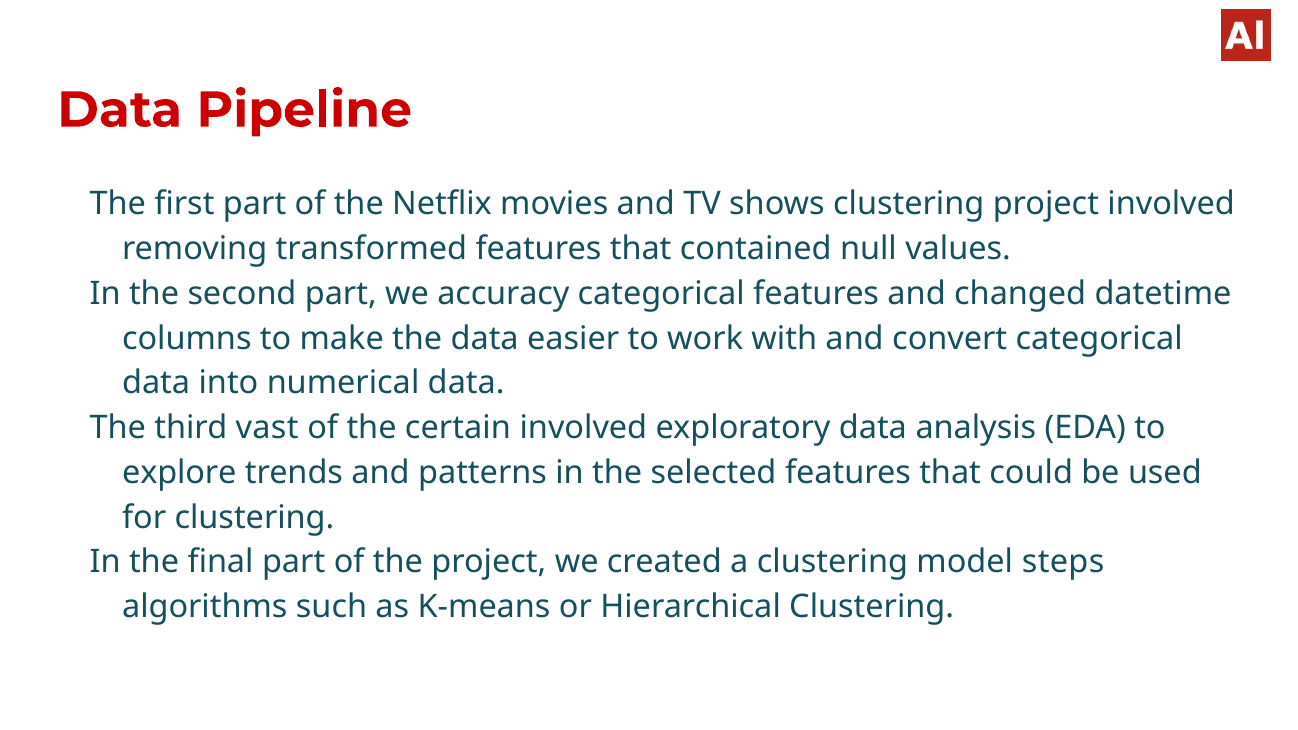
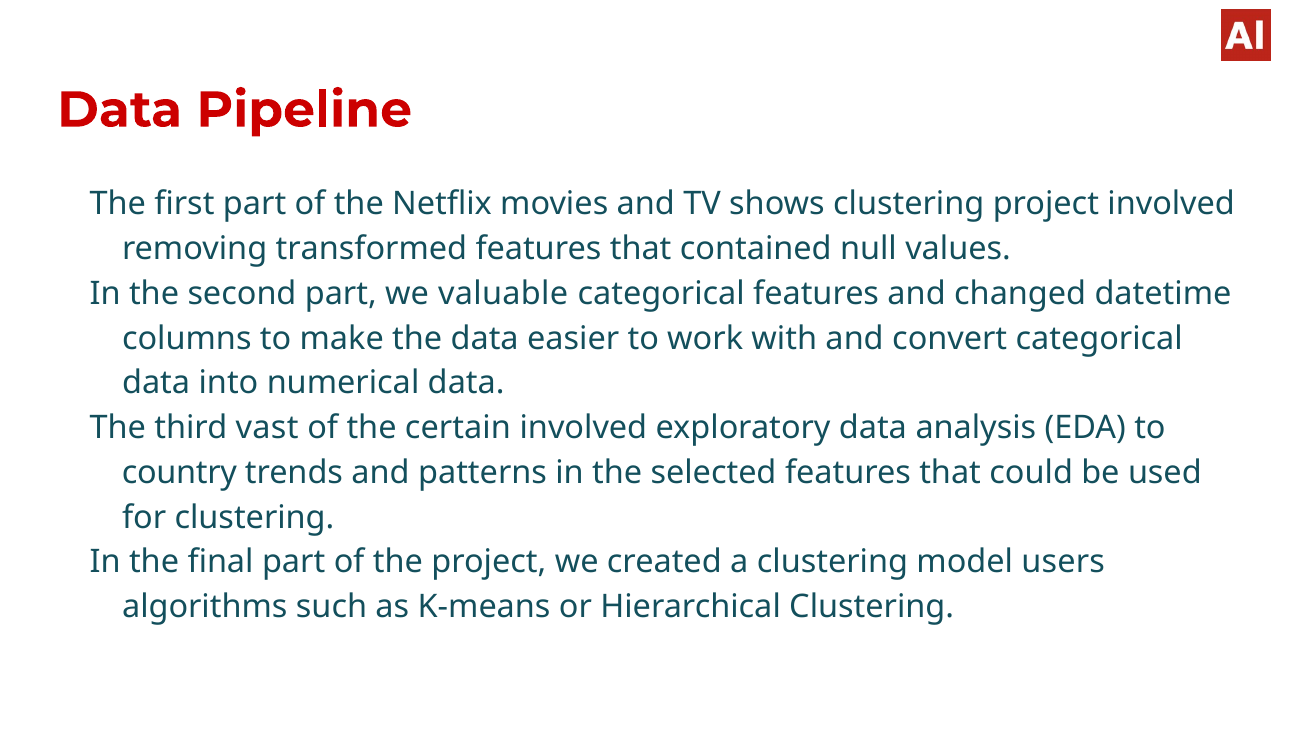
accuracy: accuracy -> valuable
explore: explore -> country
steps: steps -> users
